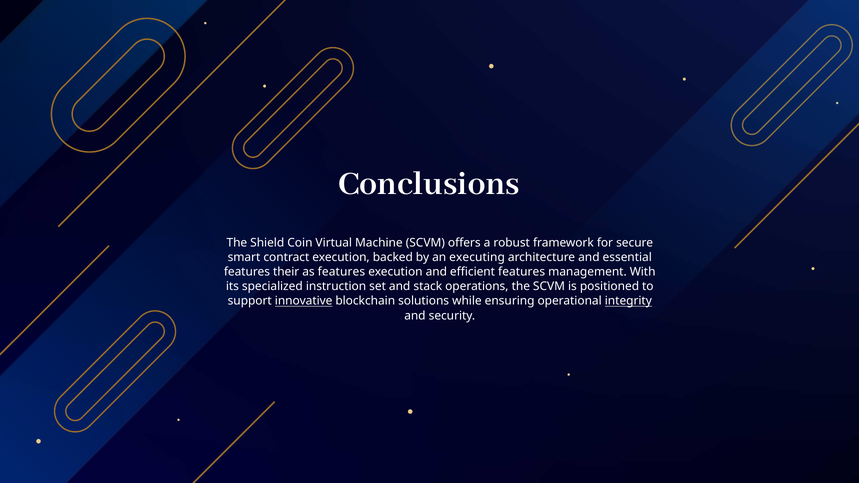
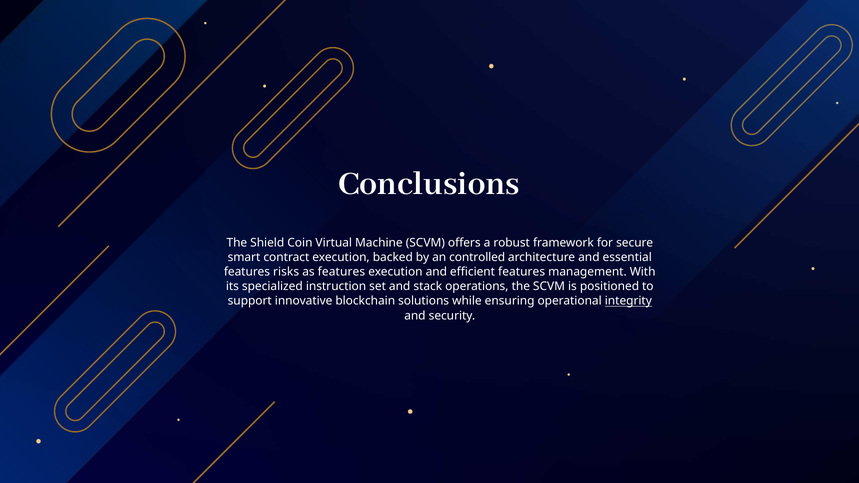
executing: executing -> controlled
their: their -> risks
innovative underline: present -> none
